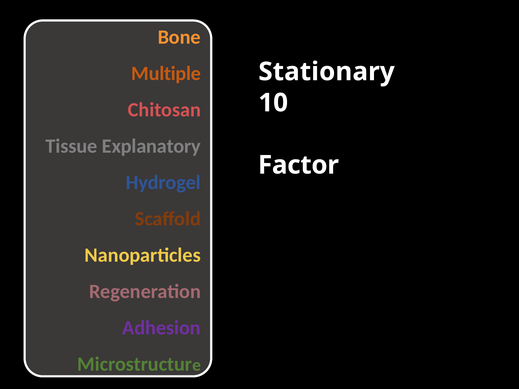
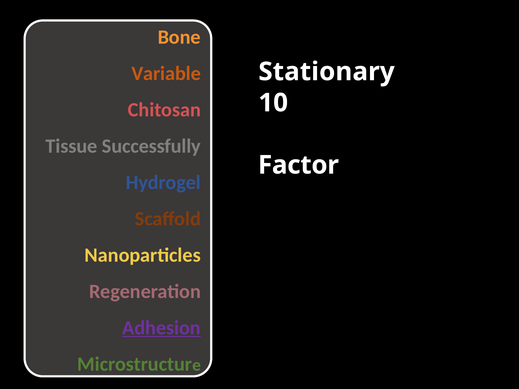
Multiple: Multiple -> Variable
Explanatory: Explanatory -> Successfully
Adhesion underline: none -> present
